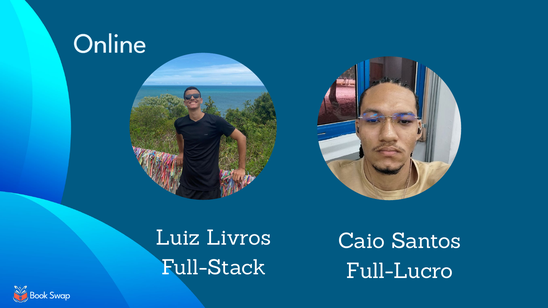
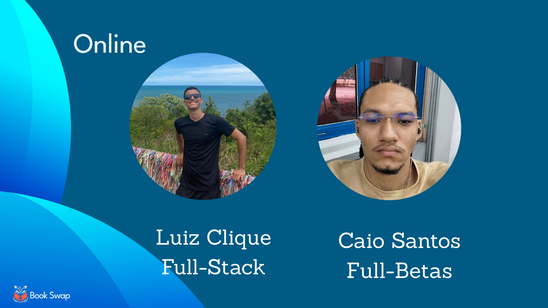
Livros: Livros -> Clique
Full-Lucro: Full-Lucro -> Full-Betas
